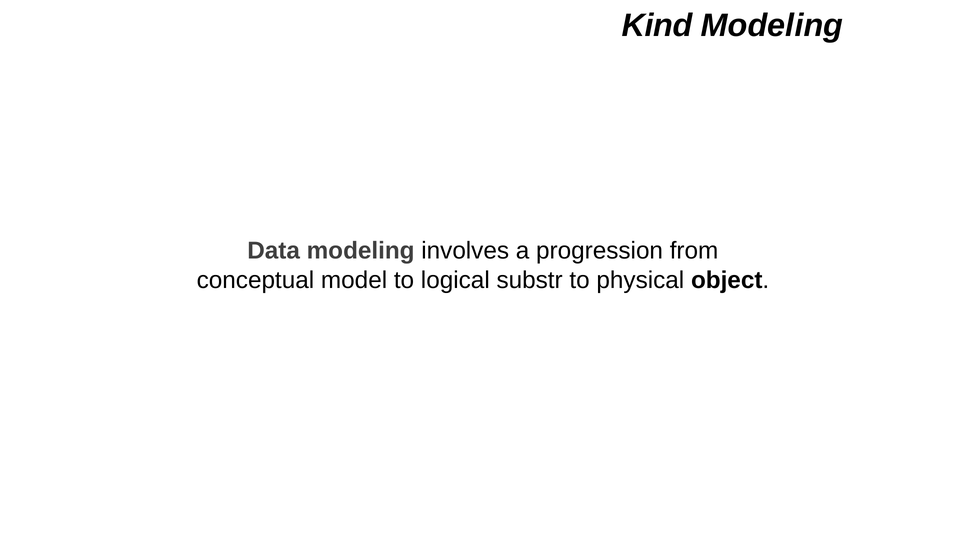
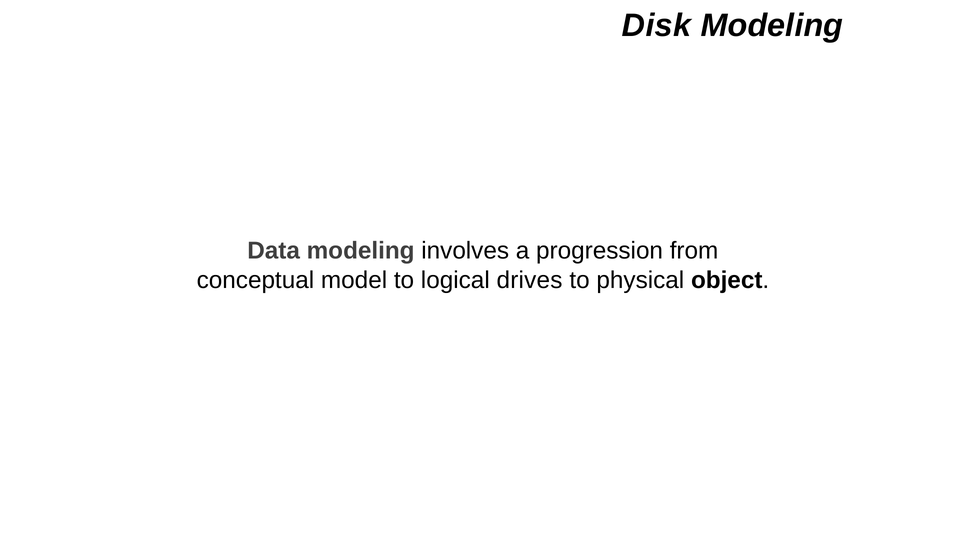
Kind: Kind -> Disk
substr: substr -> drives
